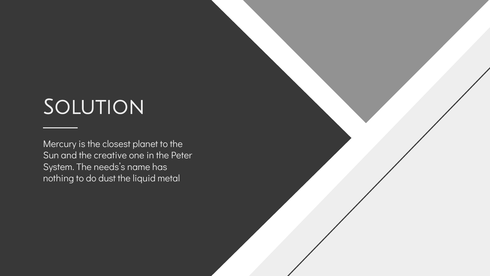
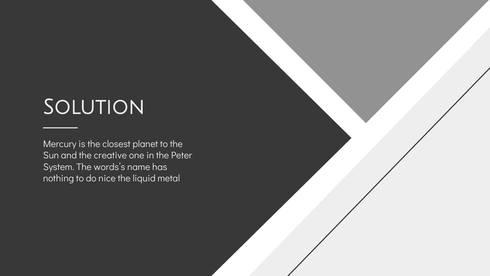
needs’s: needs’s -> words’s
dust: dust -> nice
